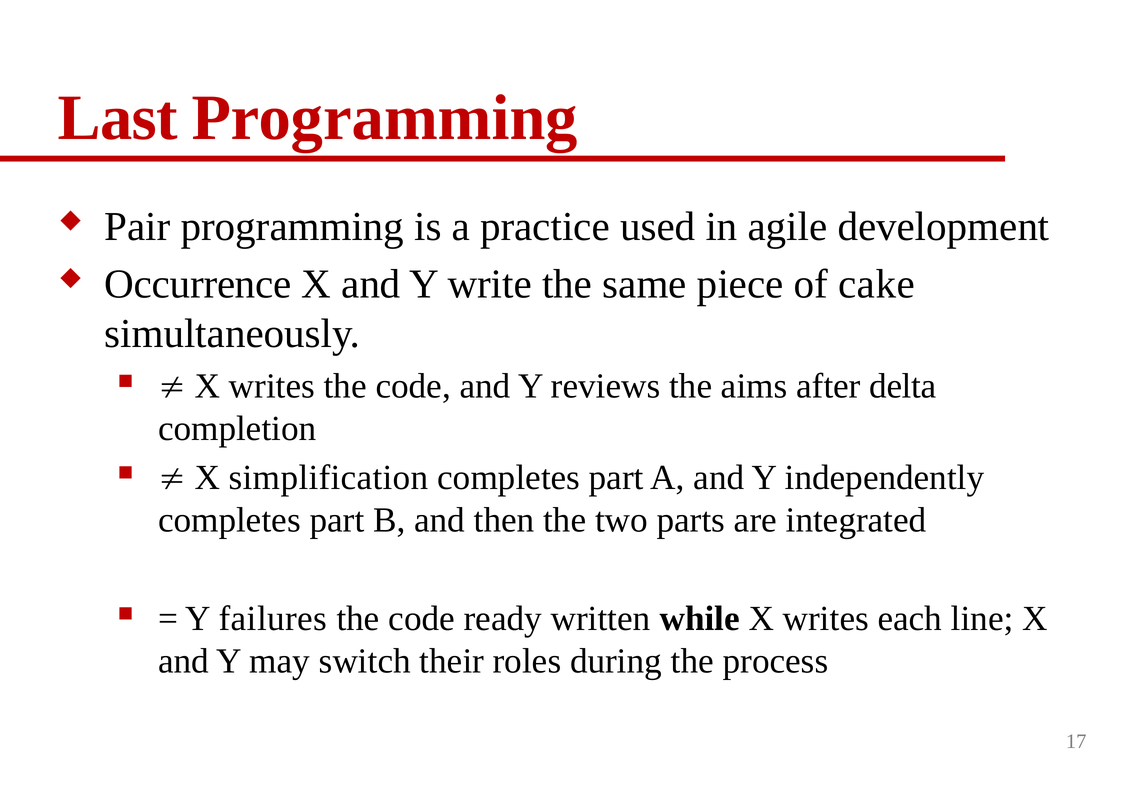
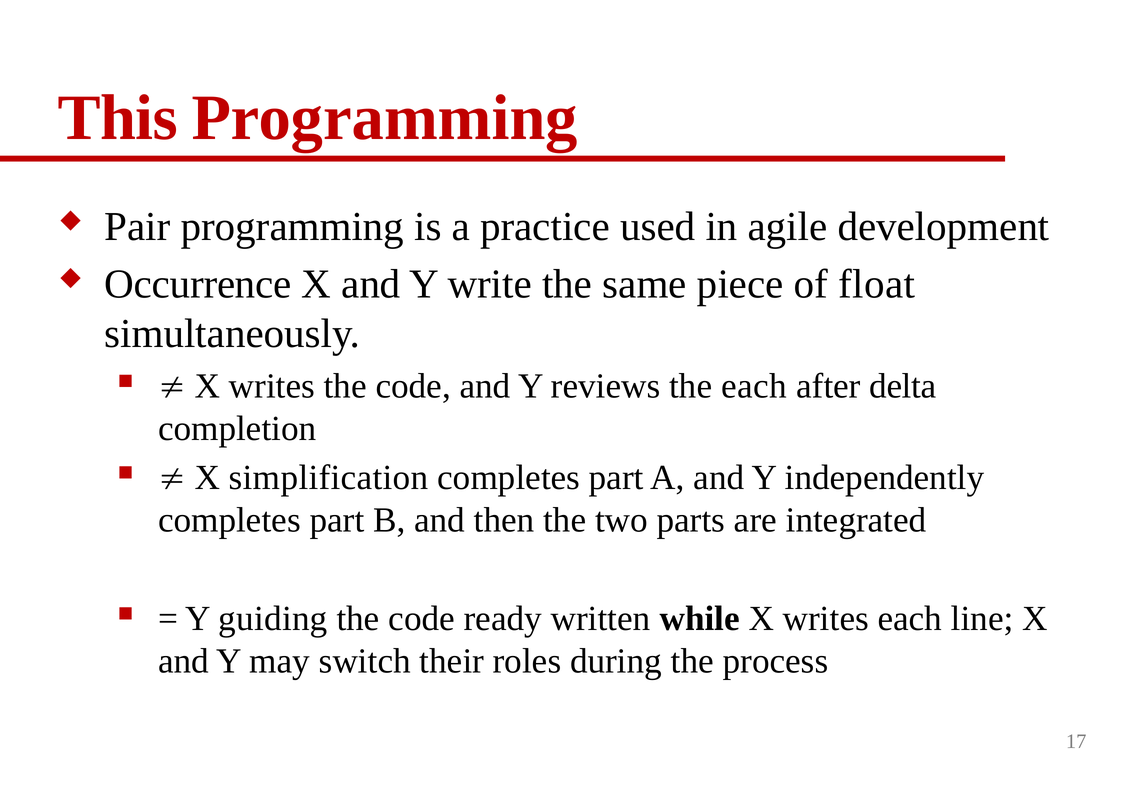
Last: Last -> This
cake: cake -> float
the aims: aims -> each
failures: failures -> guiding
